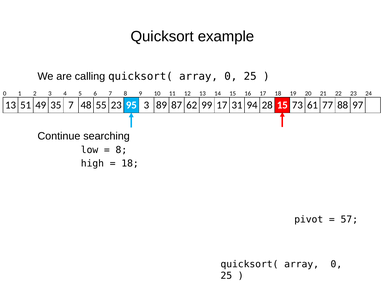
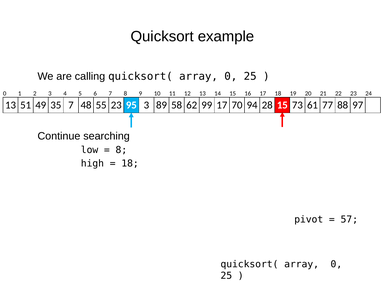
87: 87 -> 58
31: 31 -> 70
